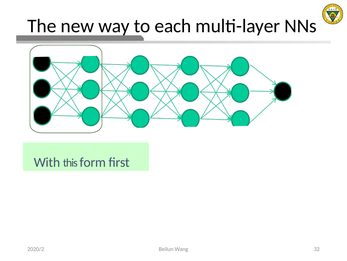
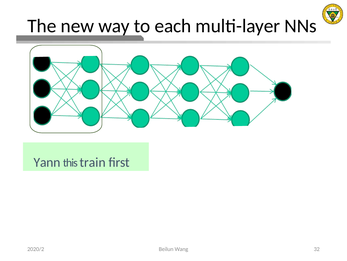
With: With -> Yann
form: form -> train
